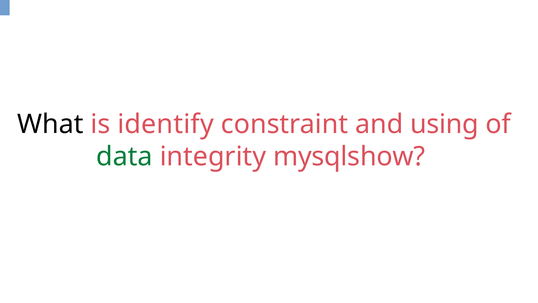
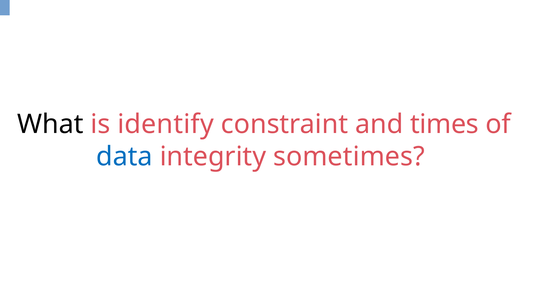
using: using -> times
data colour: green -> blue
mysqlshow: mysqlshow -> sometimes
